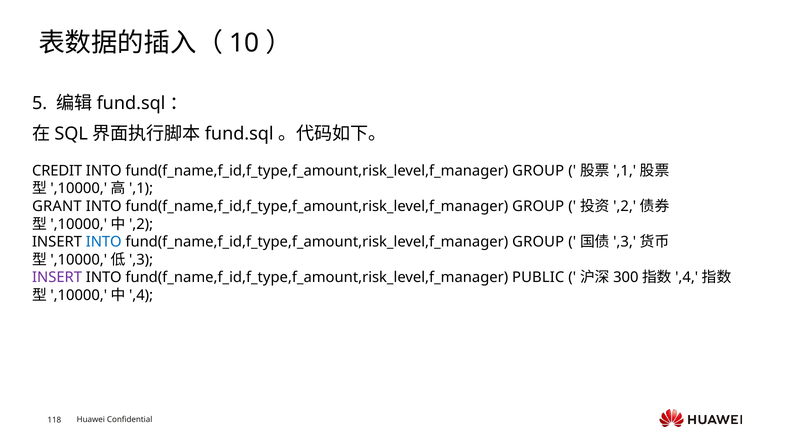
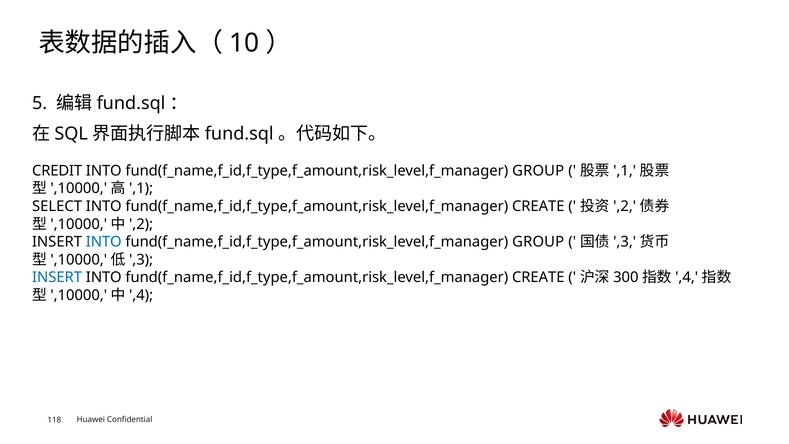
GRANT: GRANT -> SELECT
GROUP at (538, 206): GROUP -> CREATE
INSERT at (57, 277) colour: purple -> blue
PUBLIC at (538, 277): PUBLIC -> CREATE
